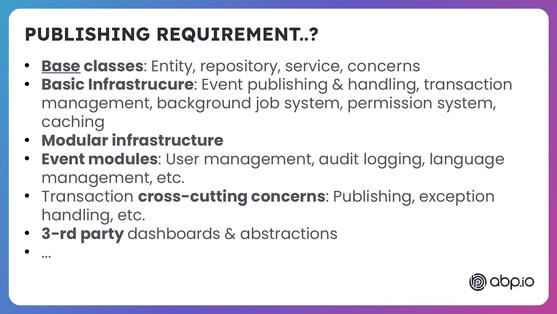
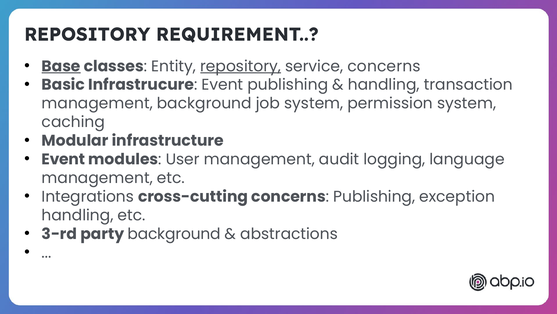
PUBLISHING at (87, 34): PUBLISHING -> REPOSITORY
repository at (241, 66) underline: none -> present
Transaction at (88, 196): Transaction -> Integrations
party dashboards: dashboards -> background
